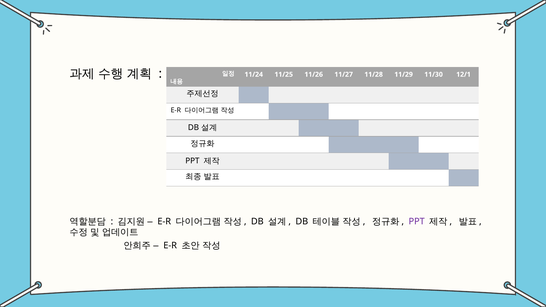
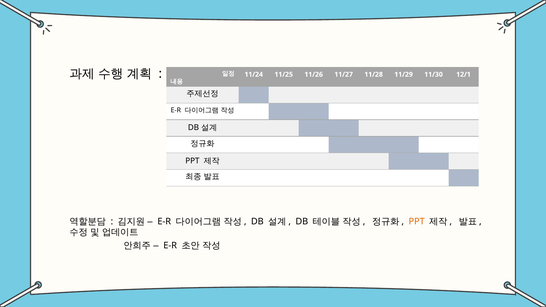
PPT at (417, 221) colour: purple -> orange
